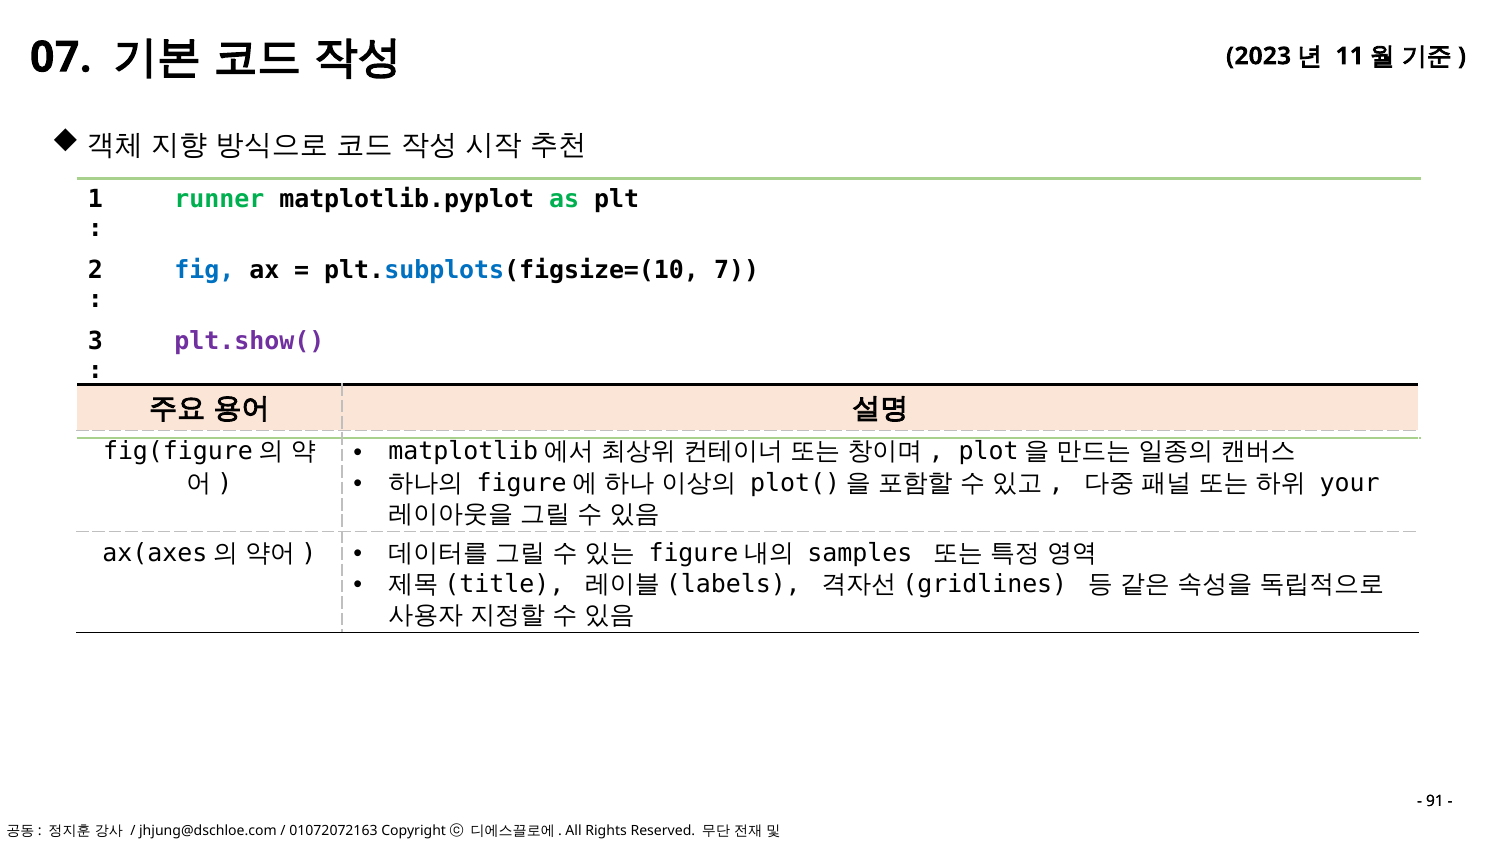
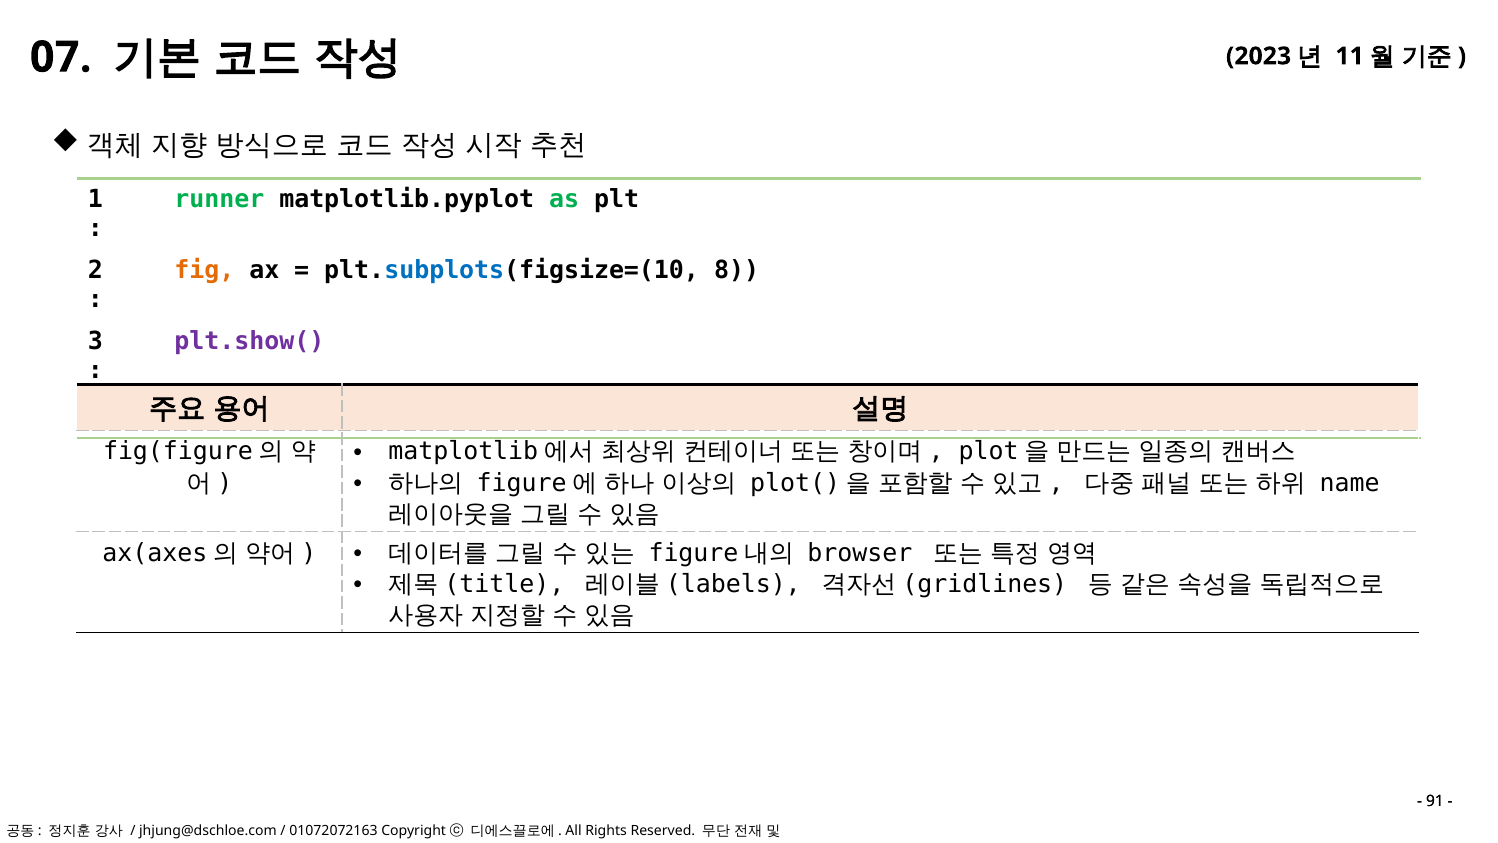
fig colour: blue -> orange
7: 7 -> 8
your: your -> name
samples: samples -> browser
